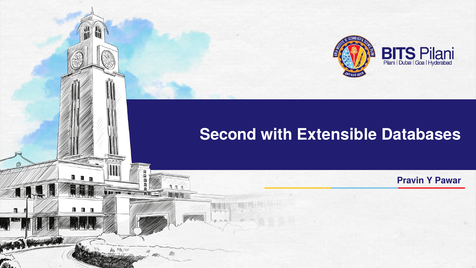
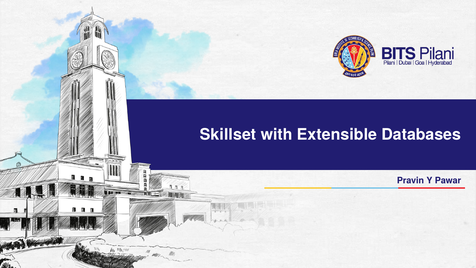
Second: Second -> Skillset
